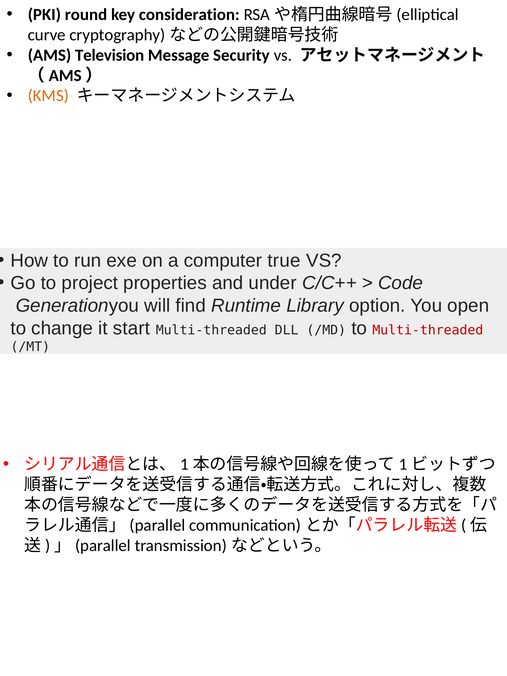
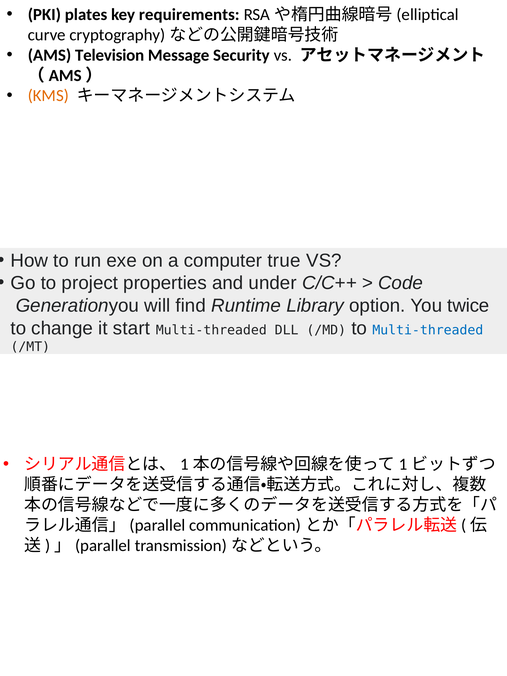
round: round -> plates
consideration: consideration -> requirements
open: open -> twice
Multi-threaded at (428, 330) colour: red -> blue
